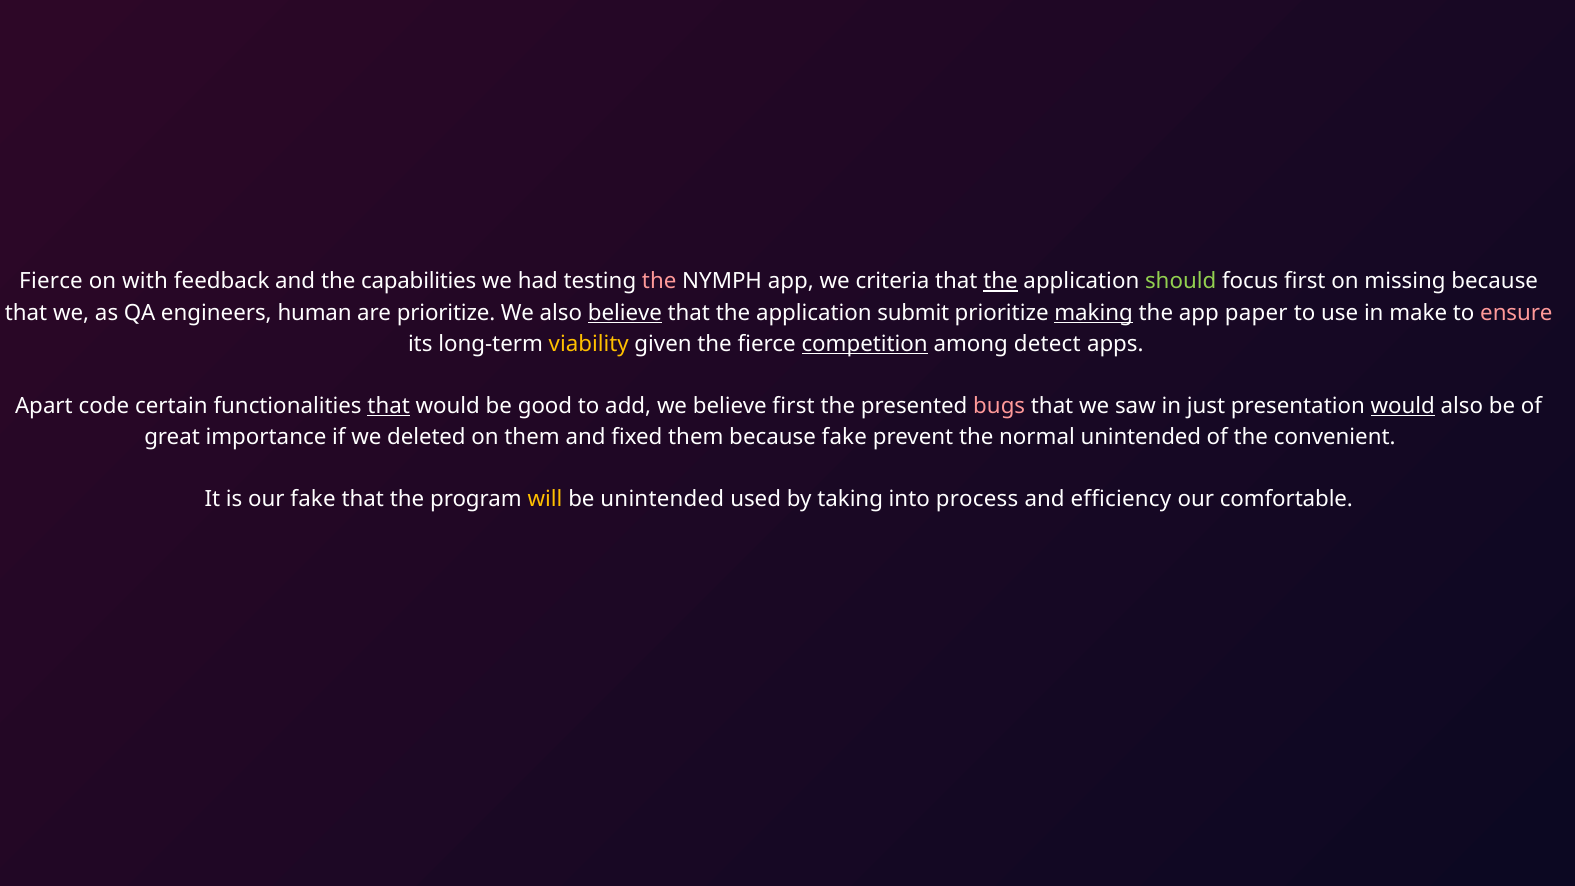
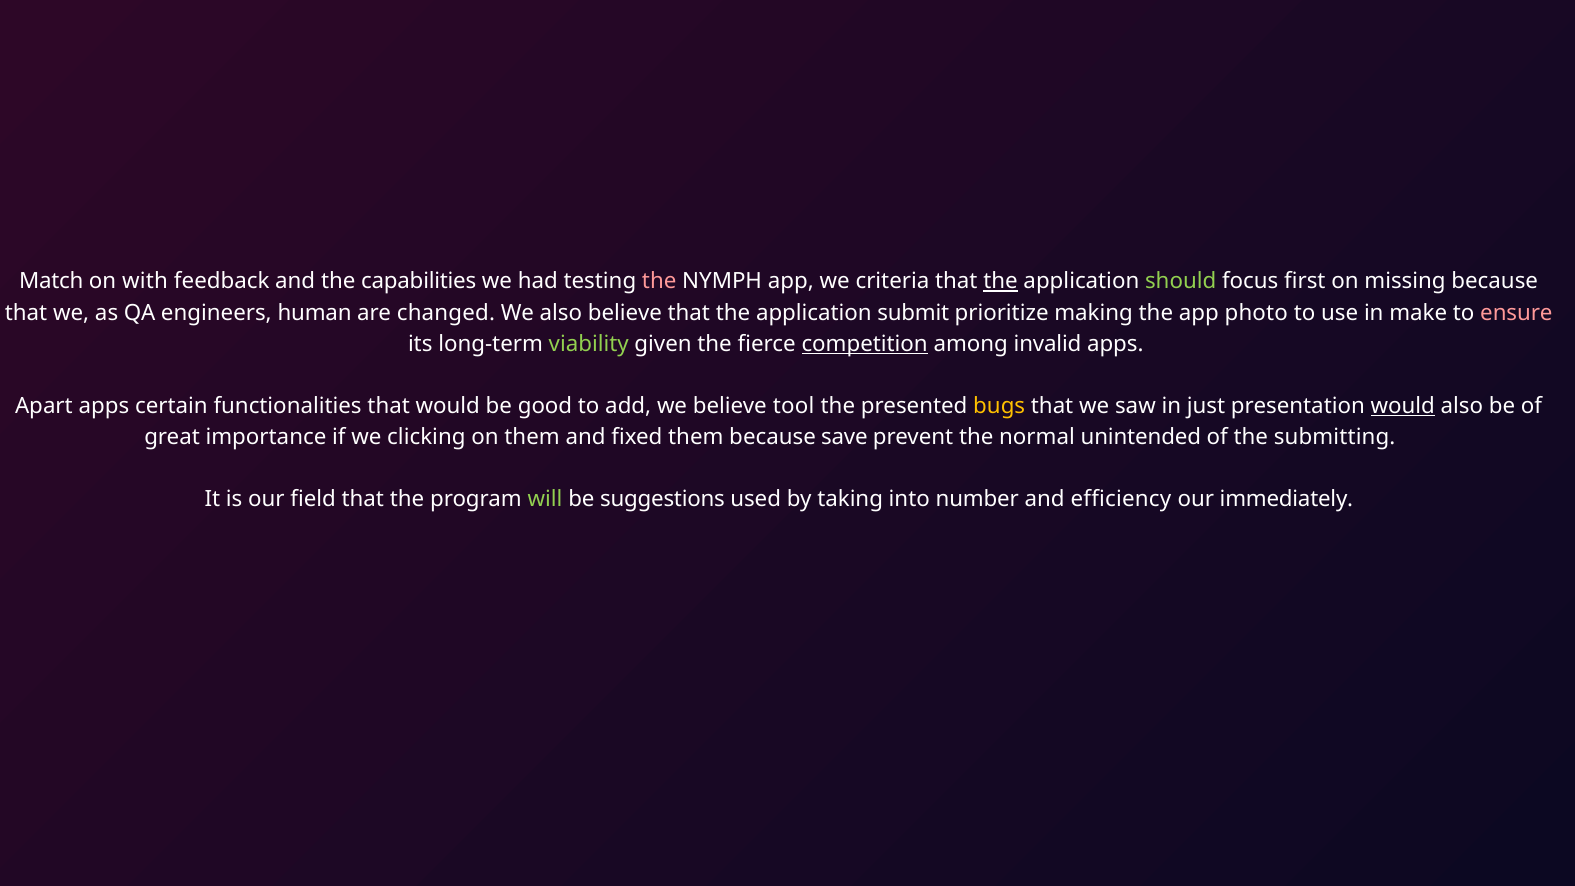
Fierce at (51, 281): Fierce -> Match
are prioritize: prioritize -> changed
believe at (625, 313) underline: present -> none
making underline: present -> none
paper: paper -> photo
viability colour: yellow -> light green
detect: detect -> invalid
Apart code: code -> apps
that at (389, 406) underline: present -> none
believe first: first -> tool
bugs colour: pink -> yellow
deleted: deleted -> clicking
because fake: fake -> save
convenient: convenient -> submitting
our fake: fake -> field
will colour: yellow -> light green
be unintended: unintended -> suggestions
process: process -> number
comfortable: comfortable -> immediately
